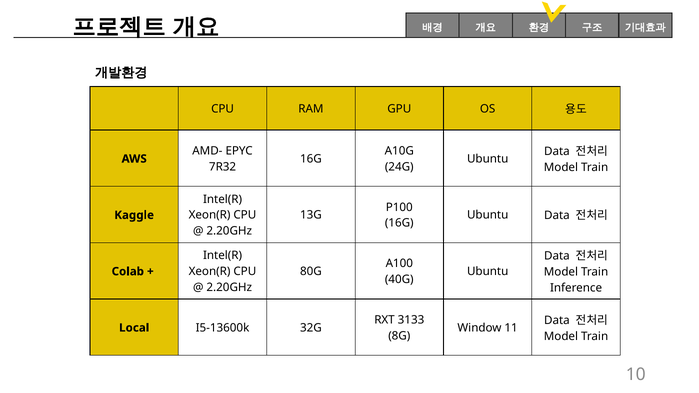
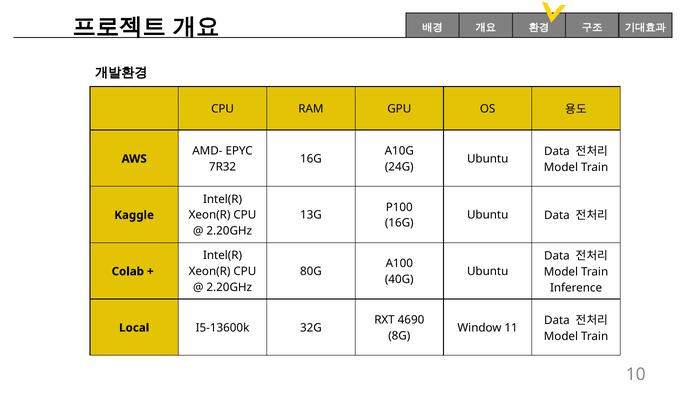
3133: 3133 -> 4690
